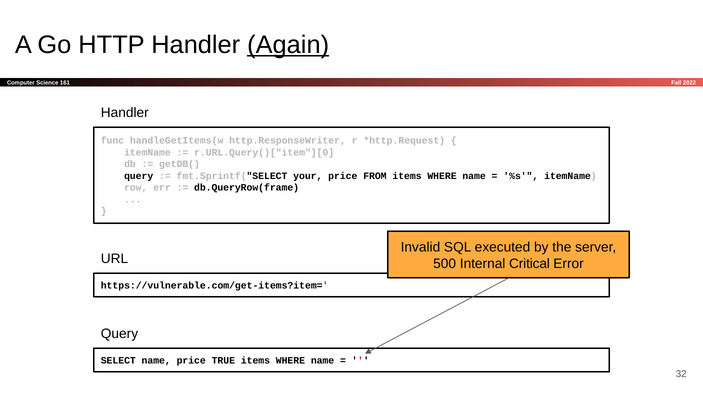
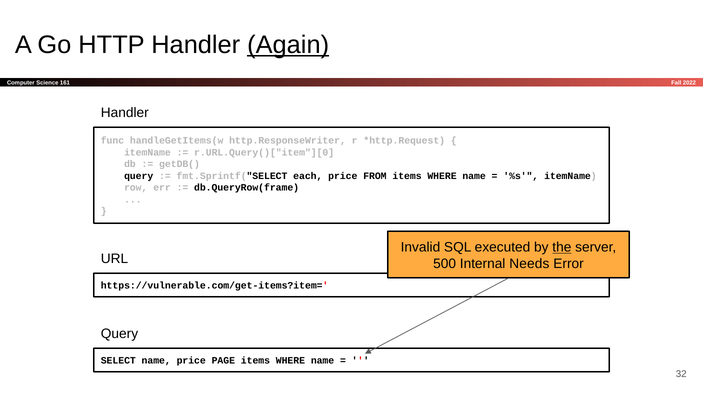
your: your -> each
the underline: none -> present
Critical: Critical -> Needs
TRUE: TRUE -> PAGE
